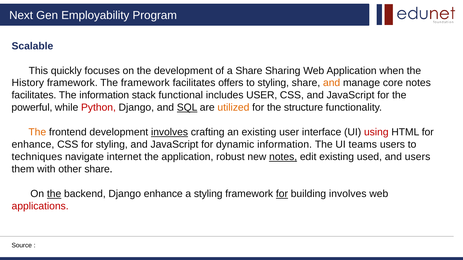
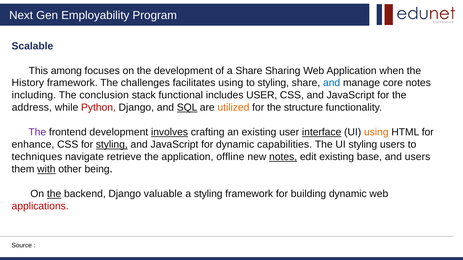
quickly: quickly -> among
The framework: framework -> challenges
facilitates offers: offers -> using
and at (332, 83) colour: orange -> blue
facilitates at (34, 95): facilitates -> including
The information: information -> conclusion
powerful: powerful -> address
The at (37, 132) colour: orange -> purple
interface underline: none -> present
using at (376, 132) colour: red -> orange
styling at (112, 145) underline: none -> present
dynamic information: information -> capabilities
UI teams: teams -> styling
internet: internet -> retrieve
robust: robust -> offline
used: used -> base
with underline: none -> present
other share: share -> being
Django enhance: enhance -> valuable
for at (282, 194) underline: present -> none
building involves: involves -> dynamic
